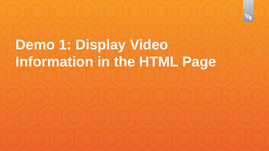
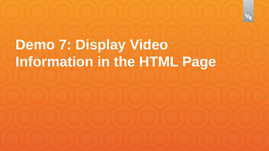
1: 1 -> 7
